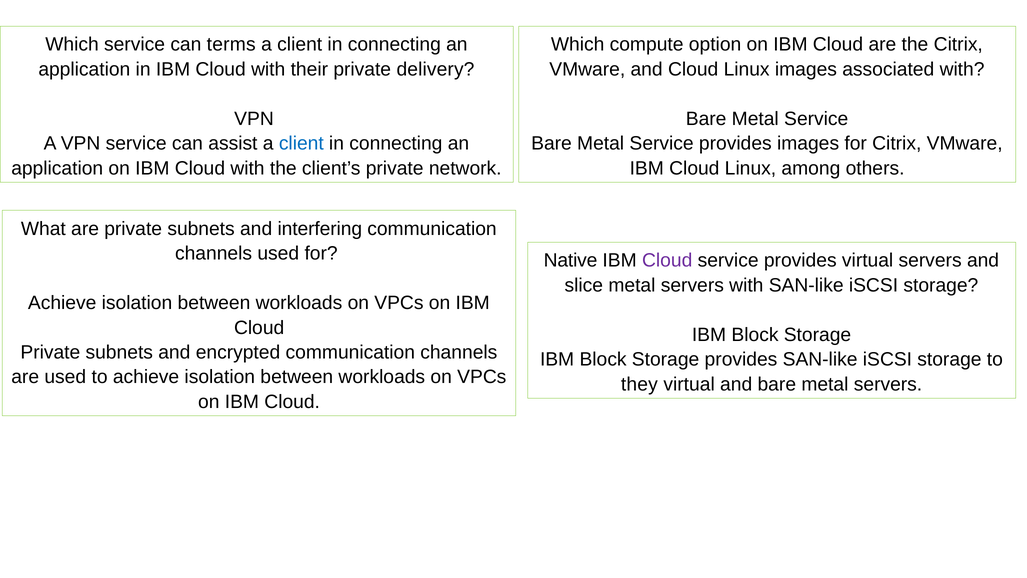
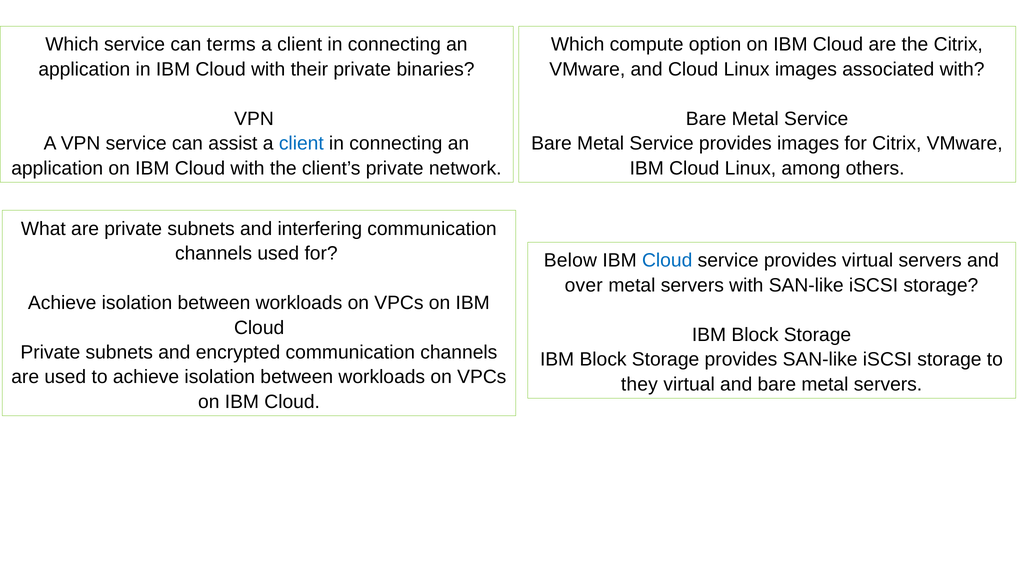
delivery: delivery -> binaries
Native: Native -> Below
Cloud at (667, 260) colour: purple -> blue
slice: slice -> over
